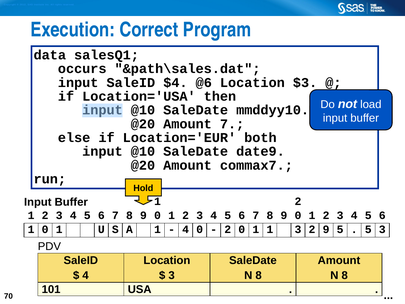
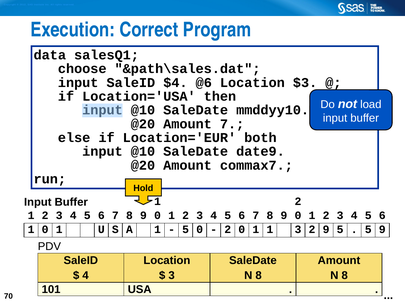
occurs: occurs -> choose
4 at (186, 229): 4 -> 5
5 3: 3 -> 9
